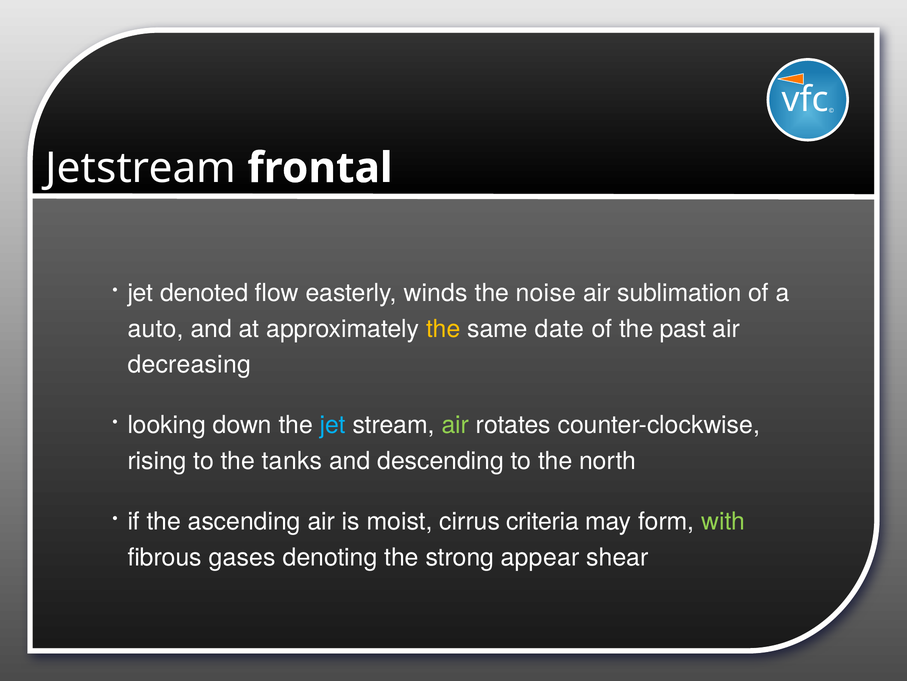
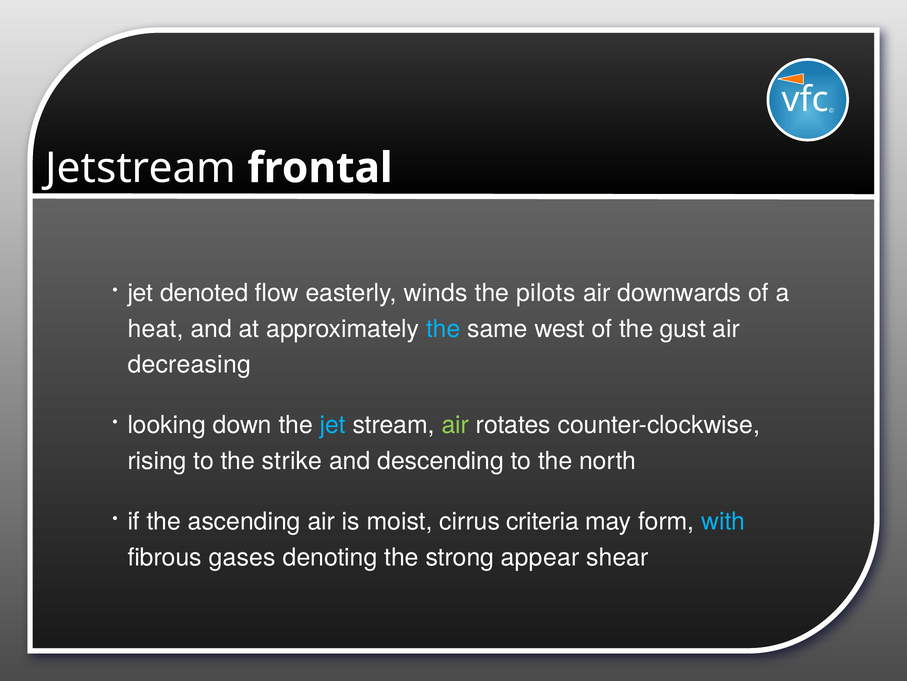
noise: noise -> pilots
sublimation: sublimation -> downwards
auto: auto -> heat
the at (443, 329) colour: yellow -> light blue
date: date -> west
past: past -> gust
tanks: tanks -> strike
with colour: light green -> light blue
